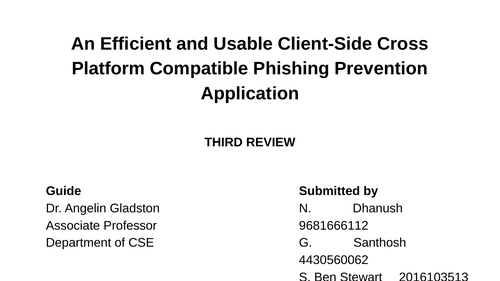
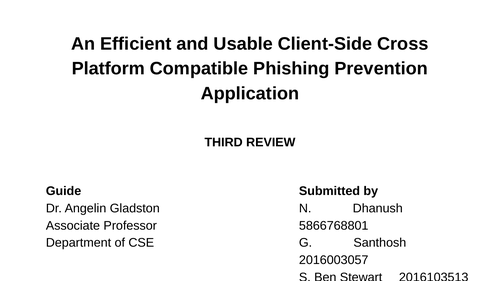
9681666112: 9681666112 -> 5866768801
4430560062: 4430560062 -> 2016003057
